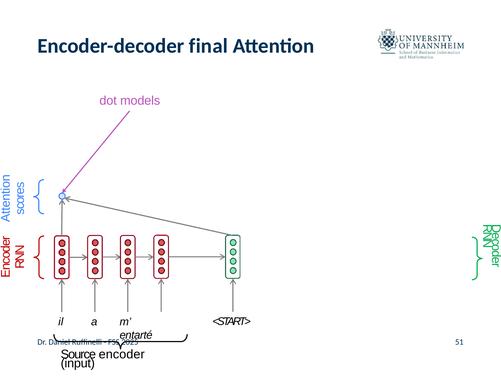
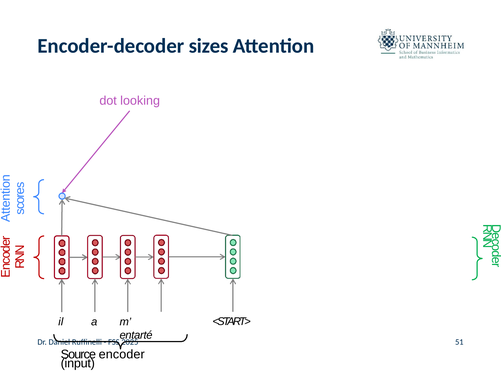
final: final -> sizes
models: models -> looking
